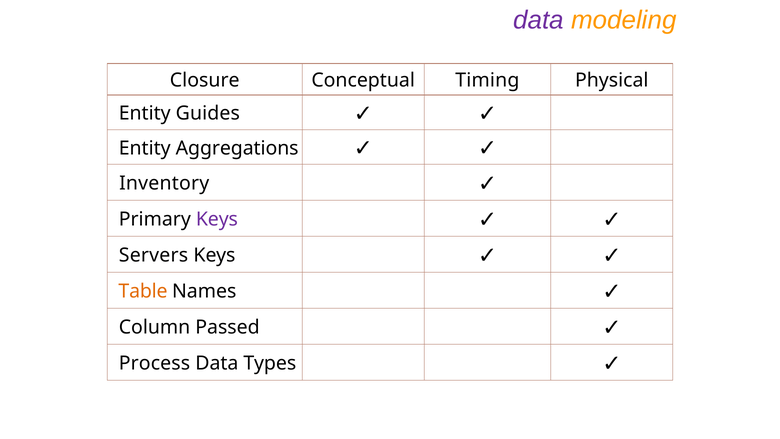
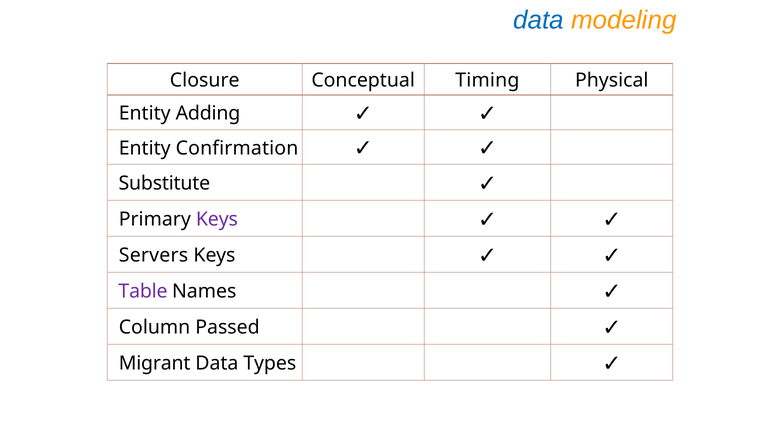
data at (539, 20) colour: purple -> blue
Guides: Guides -> Adding
Aggregations: Aggregations -> Confirmation
Inventory: Inventory -> Substitute
Table colour: orange -> purple
Process: Process -> Migrant
